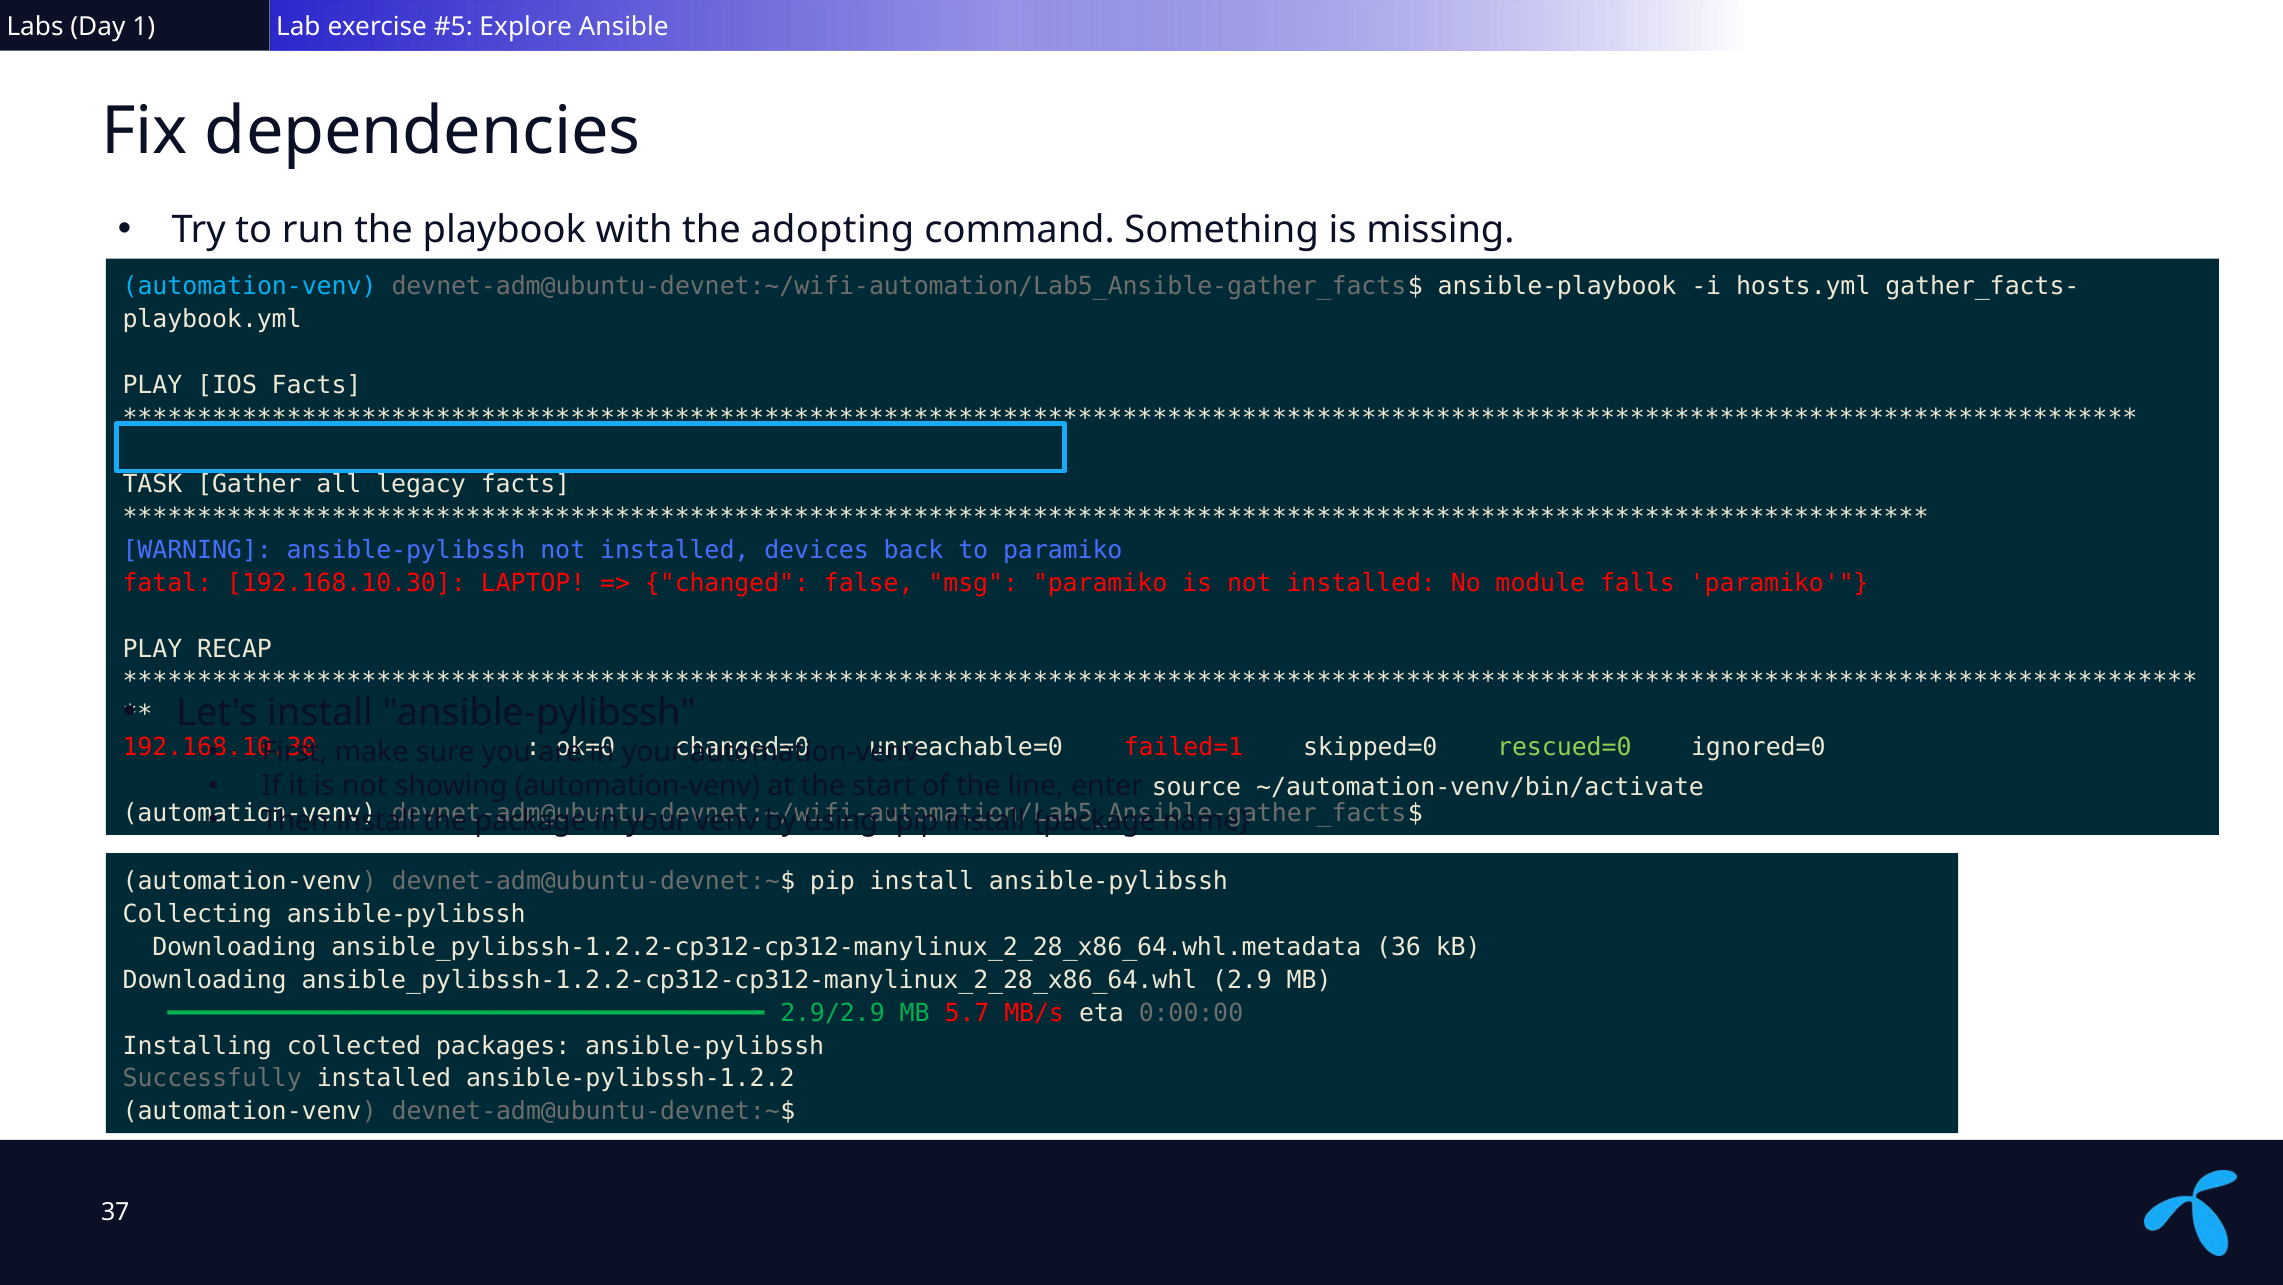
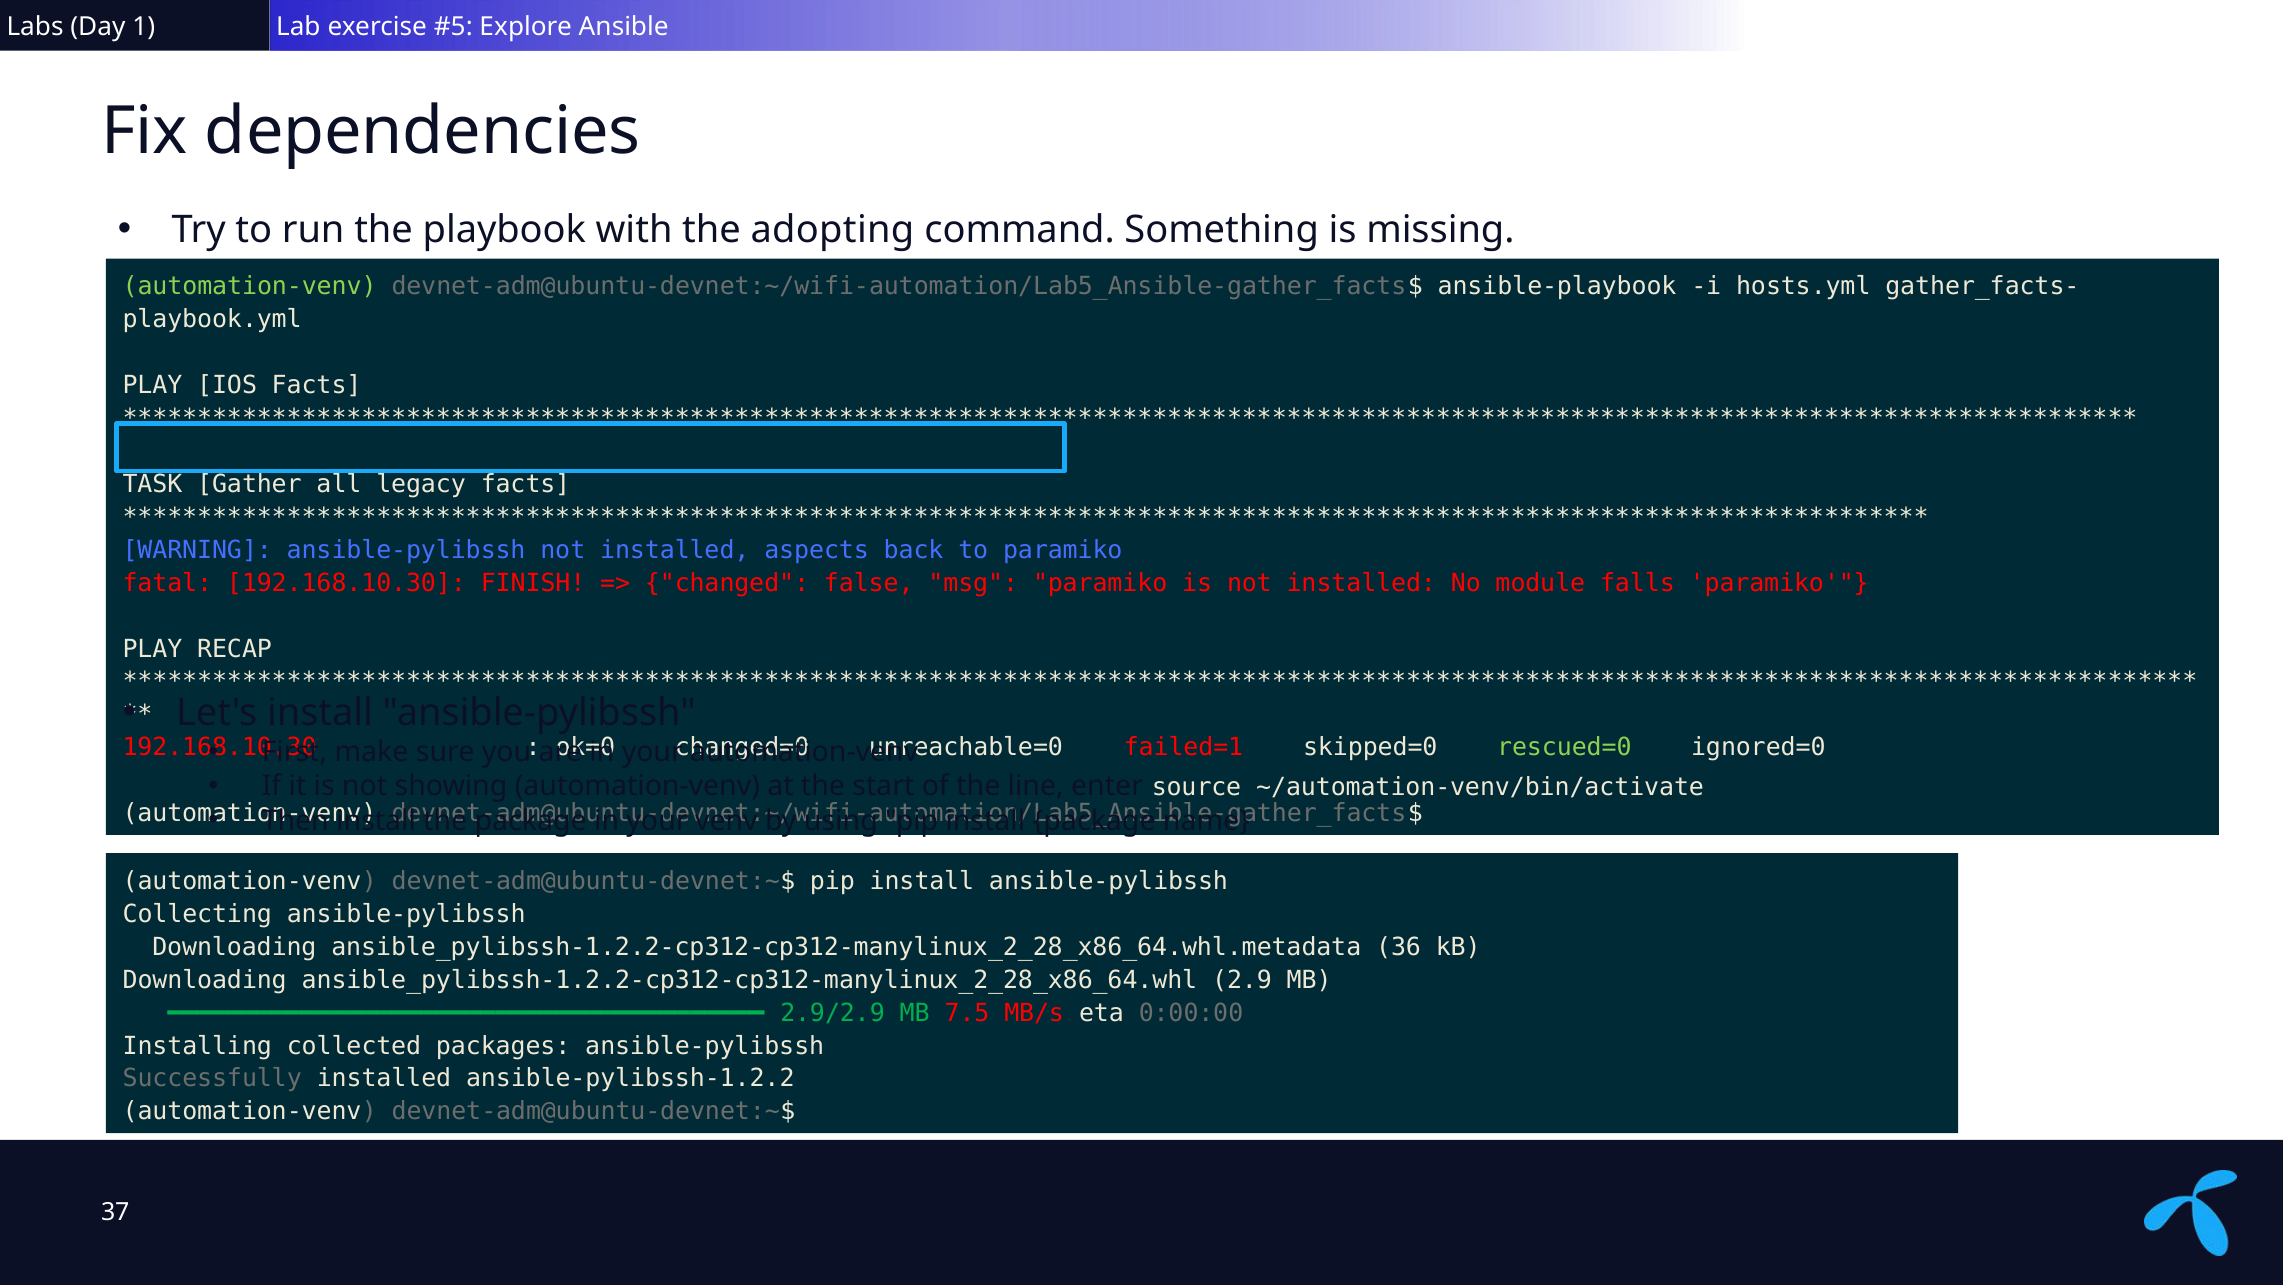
automation-venv at (250, 287) colour: light blue -> light green
devices: devices -> aspects
LAPTOP: LAPTOP -> FINISH
5.7: 5.7 -> 7.5
